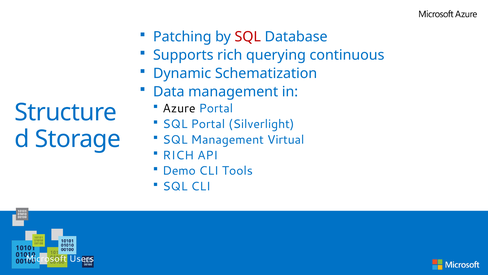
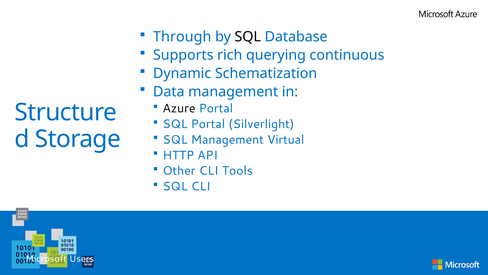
Patching: Patching -> Through
SQL at (248, 37) colour: red -> black
RICH at (178, 155): RICH -> HTTP
Demo: Demo -> Other
